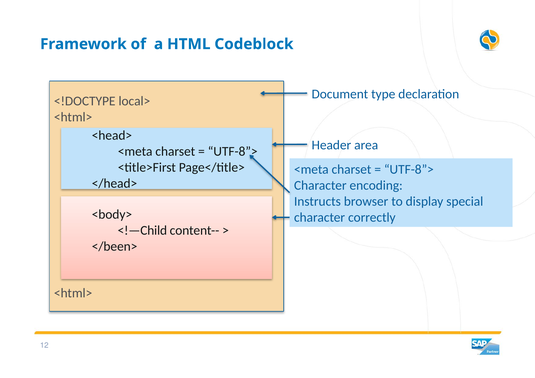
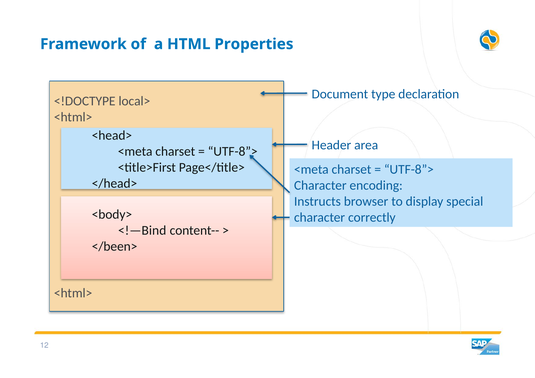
Codeblock: Codeblock -> Properties
<!—Child: <!—Child -> <!—Bind
